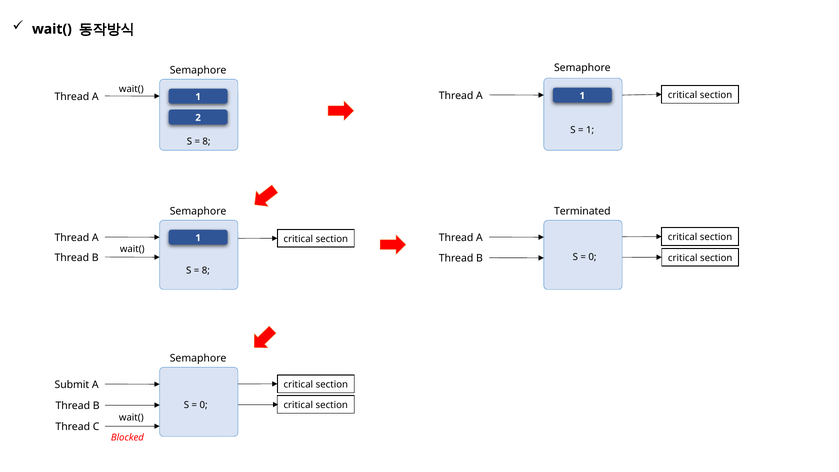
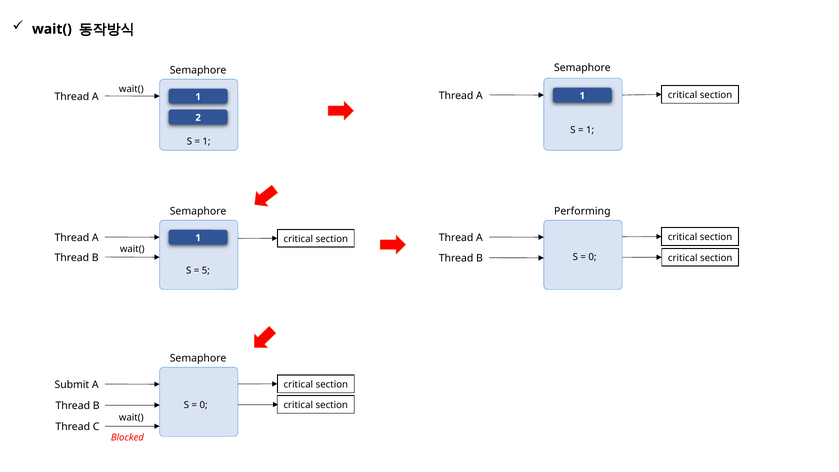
8 at (207, 141): 8 -> 1
Terminated: Terminated -> Performing
8 at (206, 270): 8 -> 5
